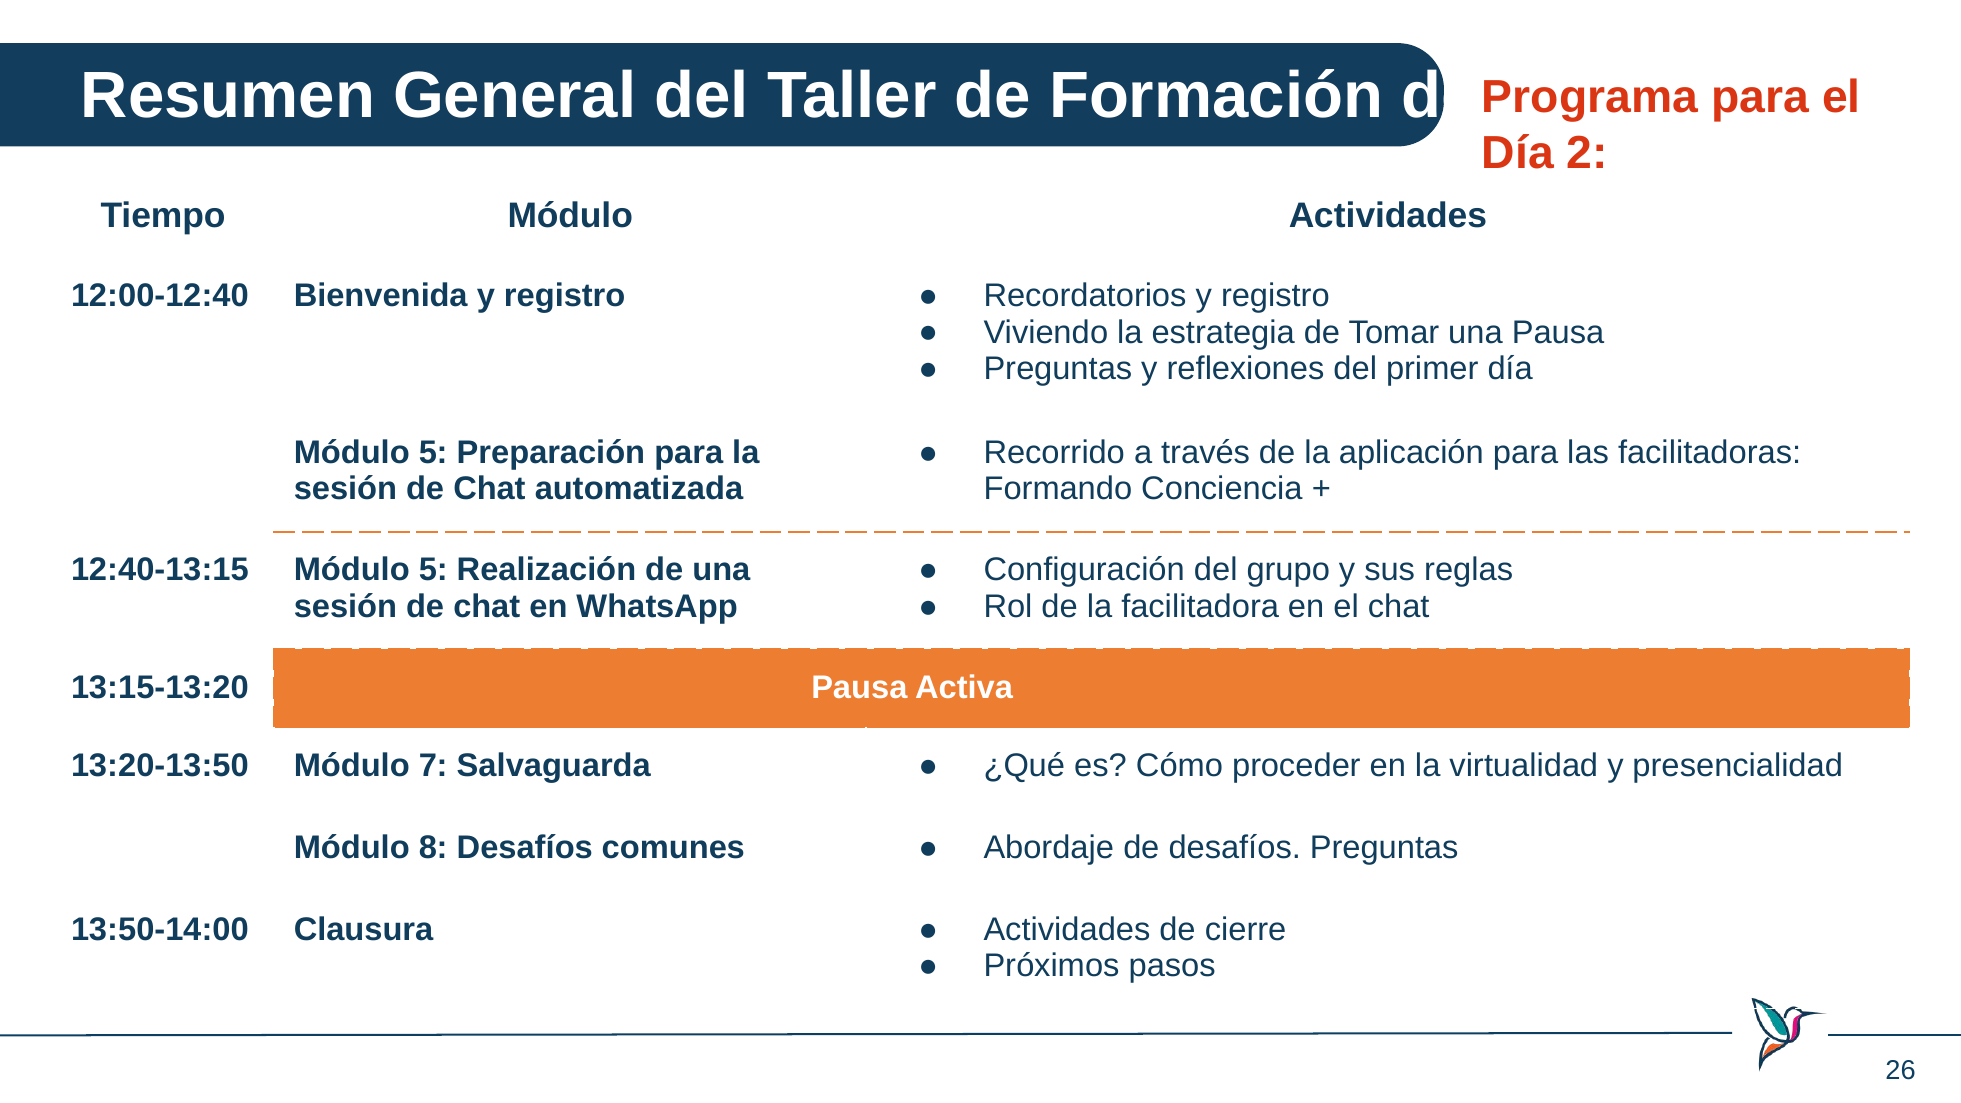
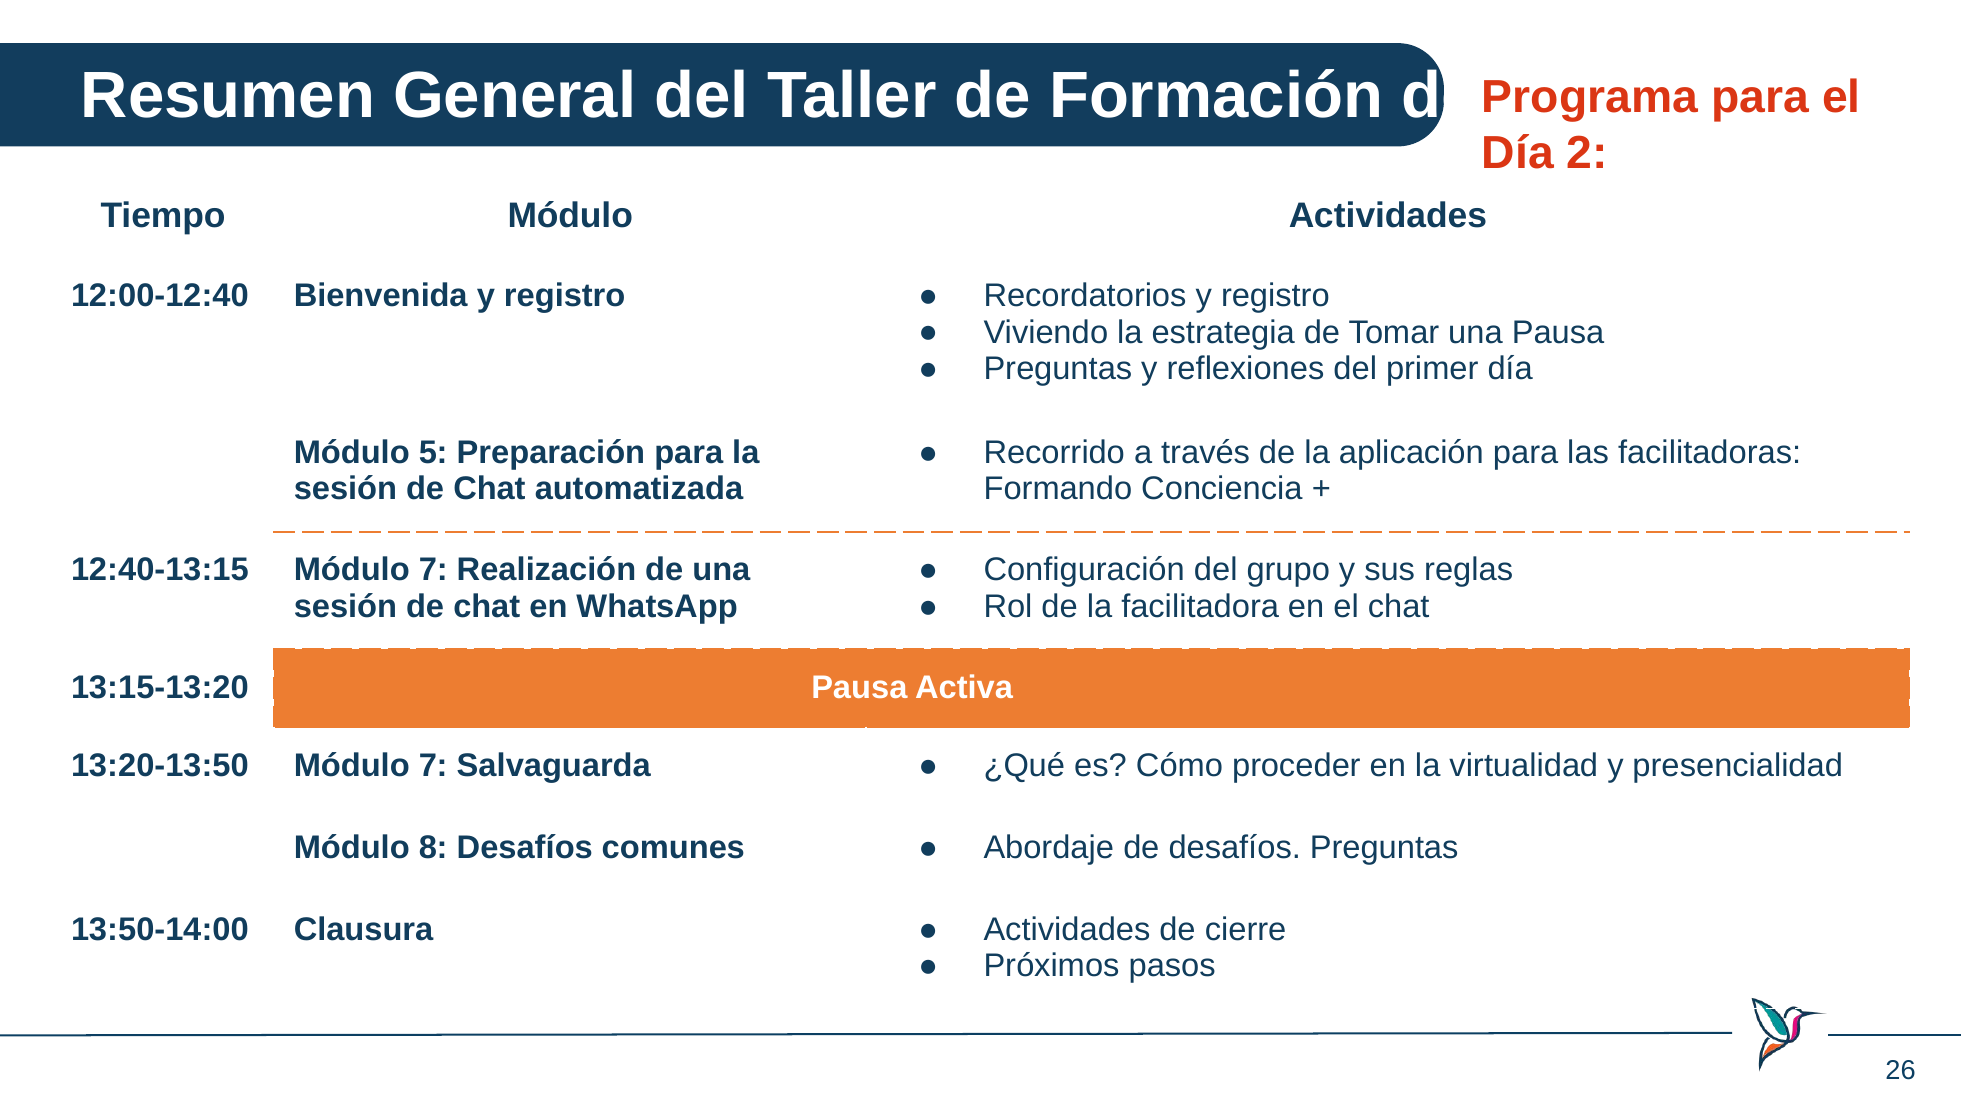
12:40-13:15 Módulo 5: 5 -> 7
